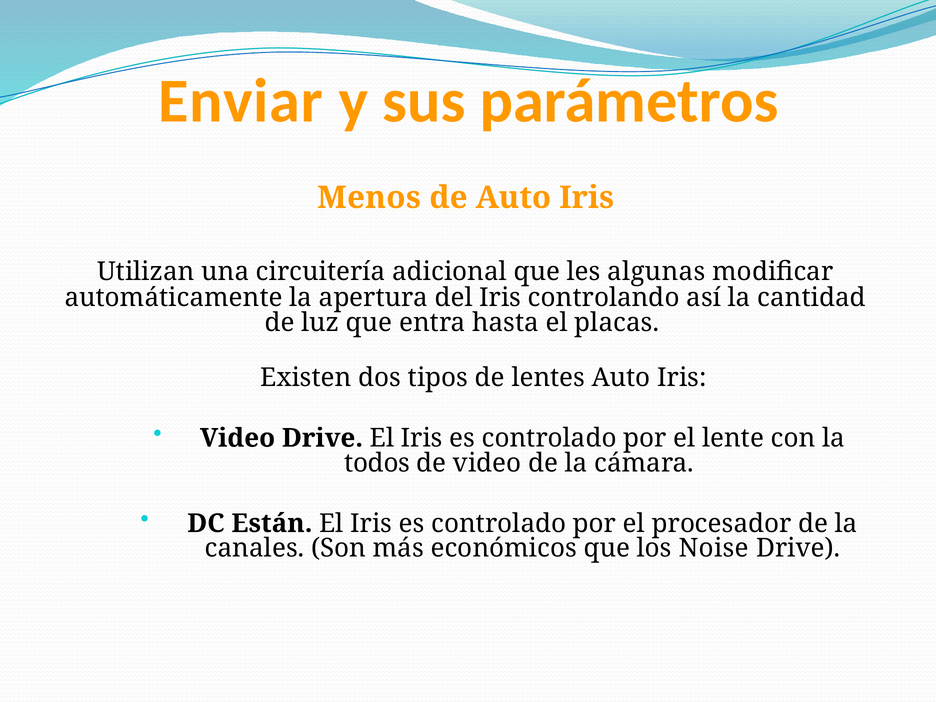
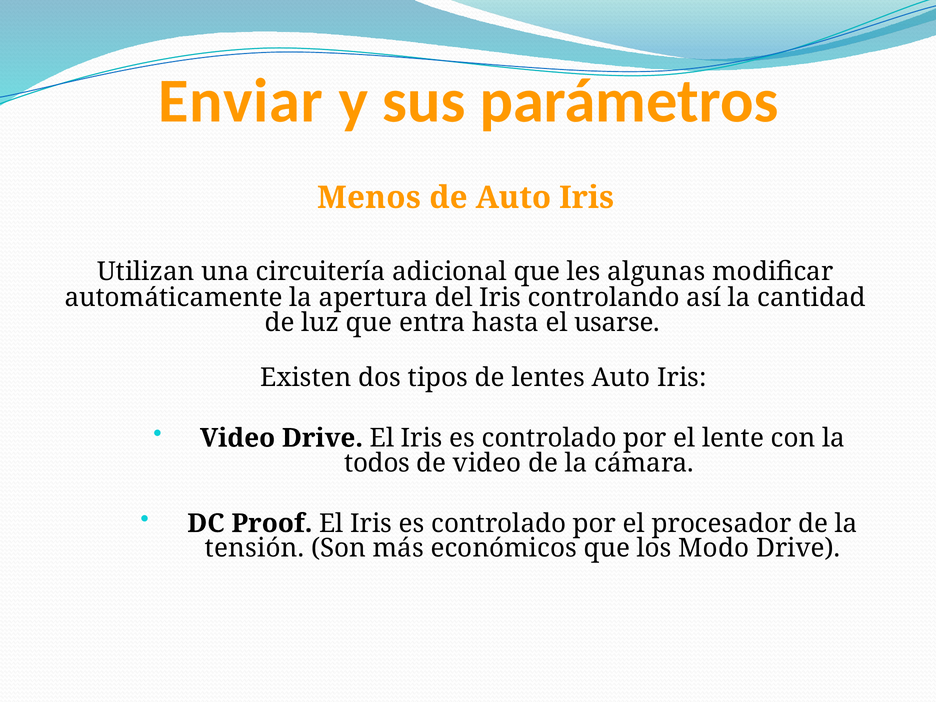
placas: placas -> usarse
Están: Están -> Proof
canales: canales -> tensión
Noise: Noise -> Modo
